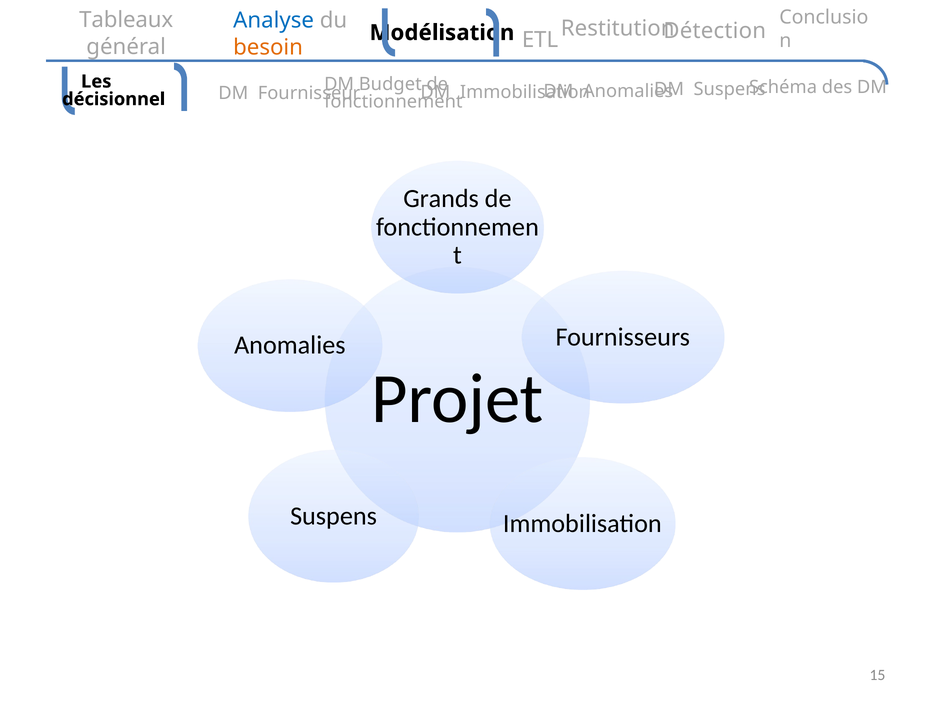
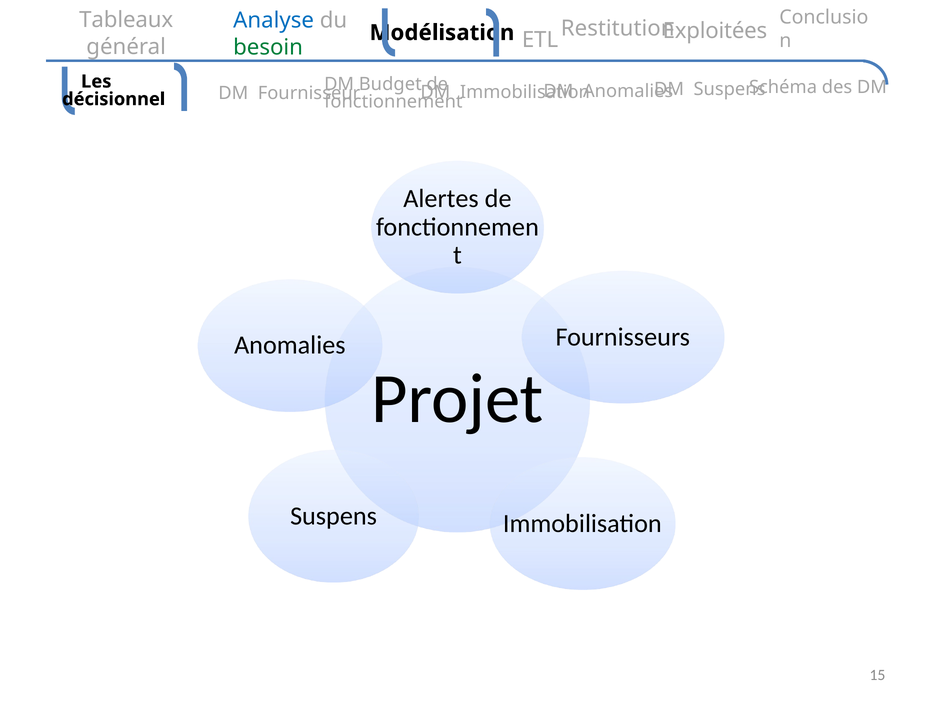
Détection: Détection -> Exploitées
besoin colour: orange -> green
Grands: Grands -> Alertes
